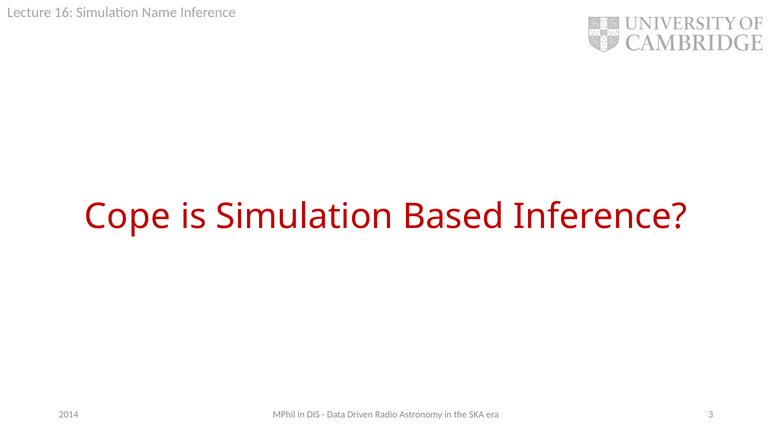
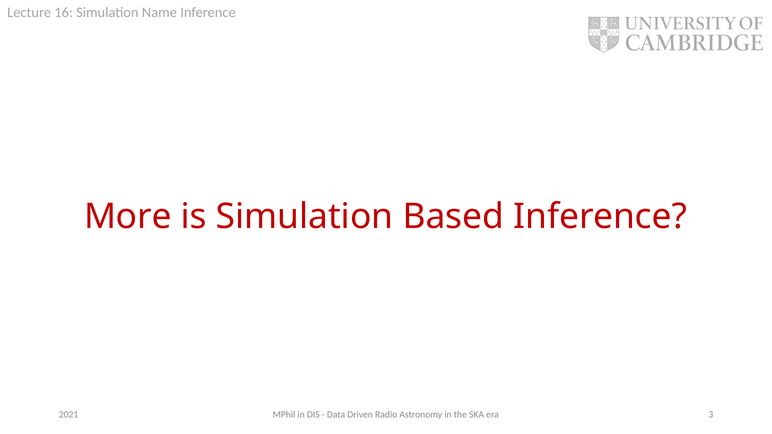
Cope: Cope -> More
2014: 2014 -> 2021
